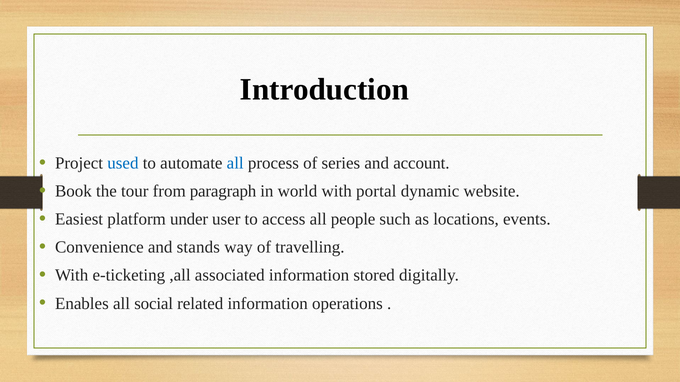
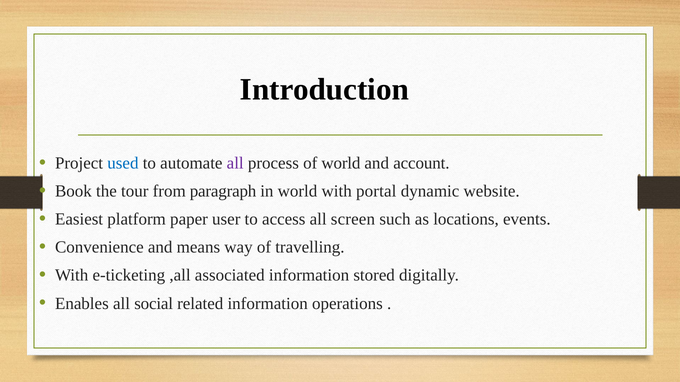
all at (235, 164) colour: blue -> purple
of series: series -> world
under: under -> paper
people: people -> screen
stands: stands -> means
